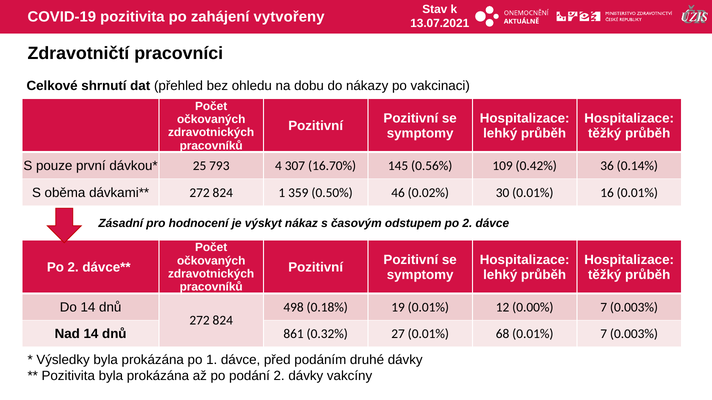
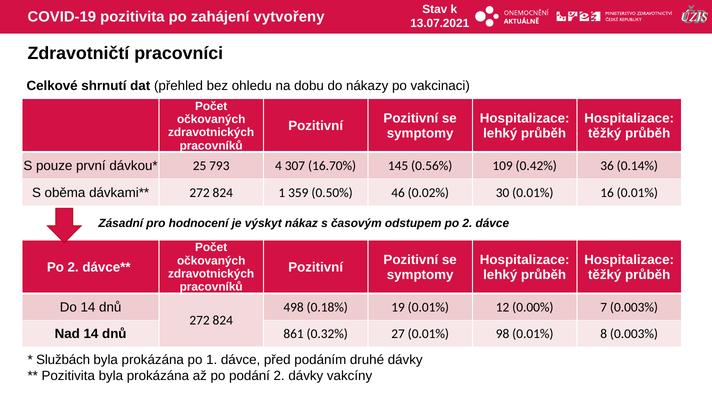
68: 68 -> 98
0.01% 7: 7 -> 8
Výsledky: Výsledky -> Službách
